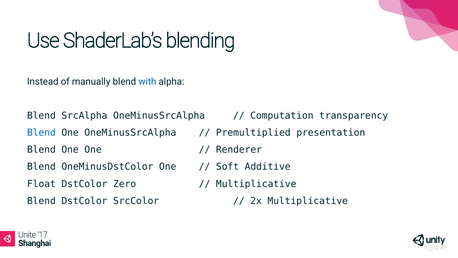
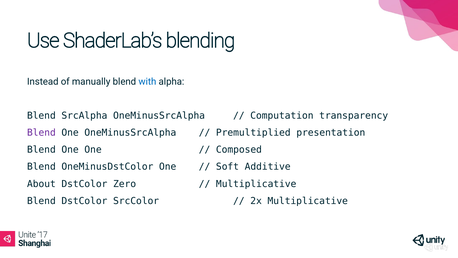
Blend at (41, 133) colour: blue -> purple
Renderer: Renderer -> Composed
Float: Float -> About
